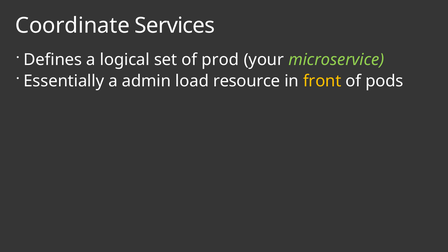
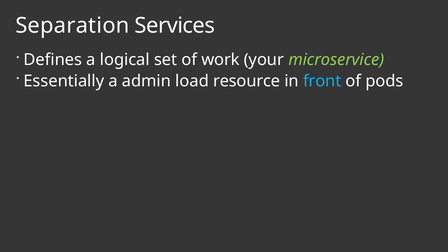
Coordinate: Coordinate -> Separation
prod: prod -> work
front colour: yellow -> light blue
